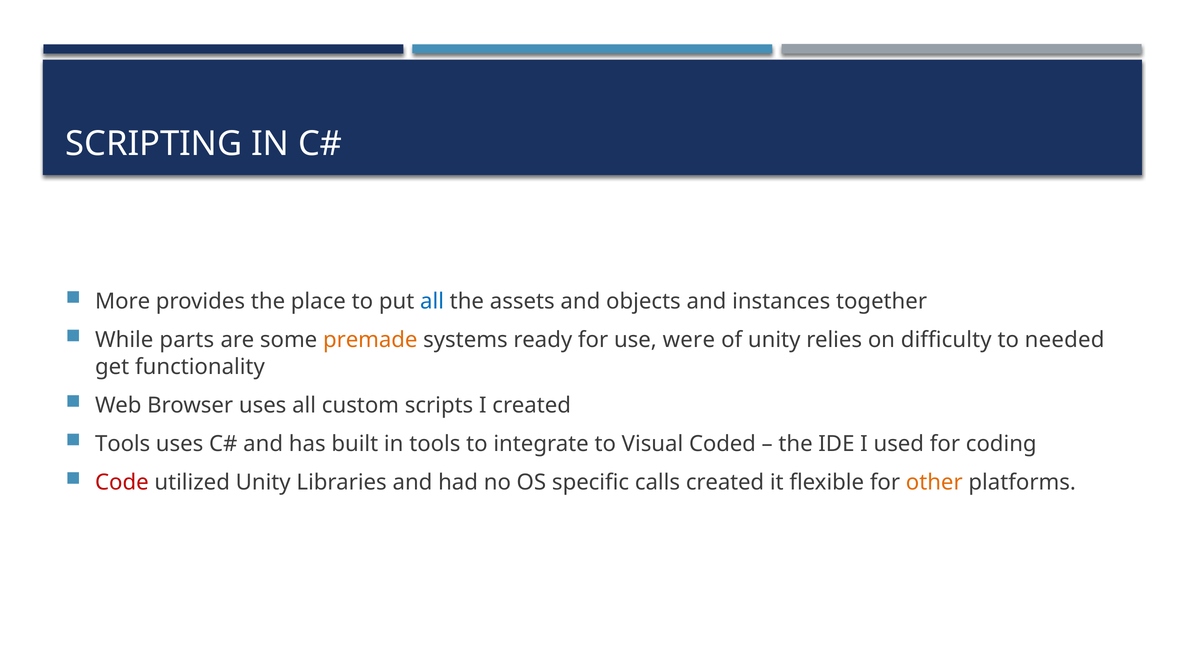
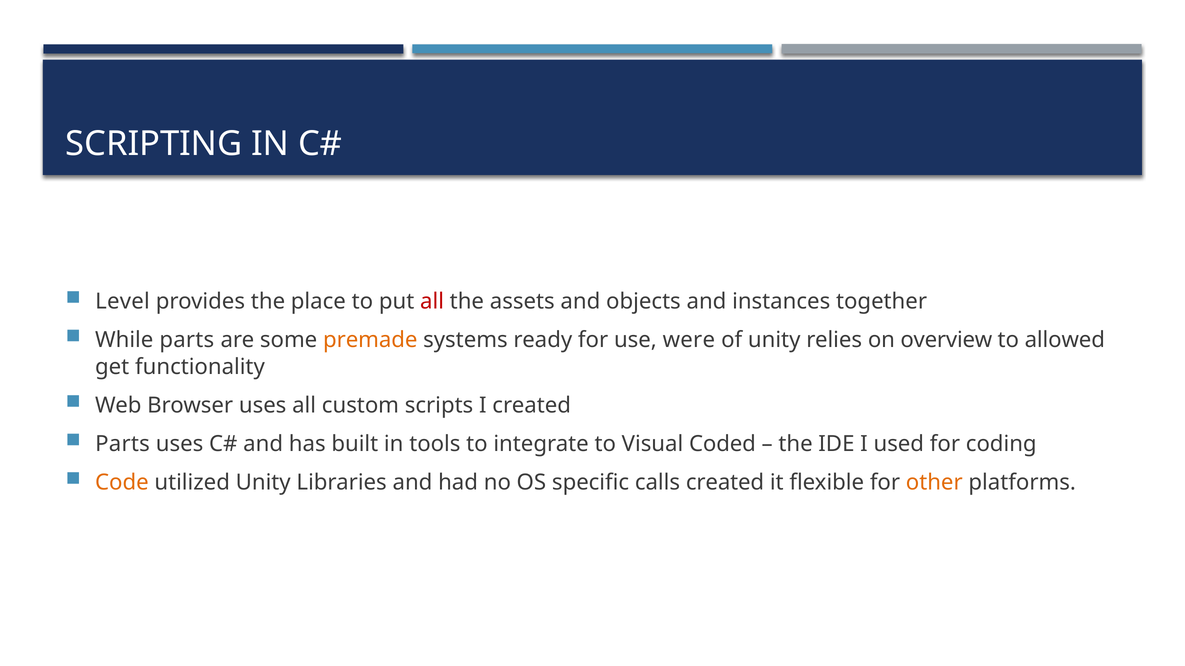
More: More -> Level
all at (432, 302) colour: blue -> red
difficulty: difficulty -> overview
needed: needed -> allowed
Tools at (123, 444): Tools -> Parts
Code colour: red -> orange
